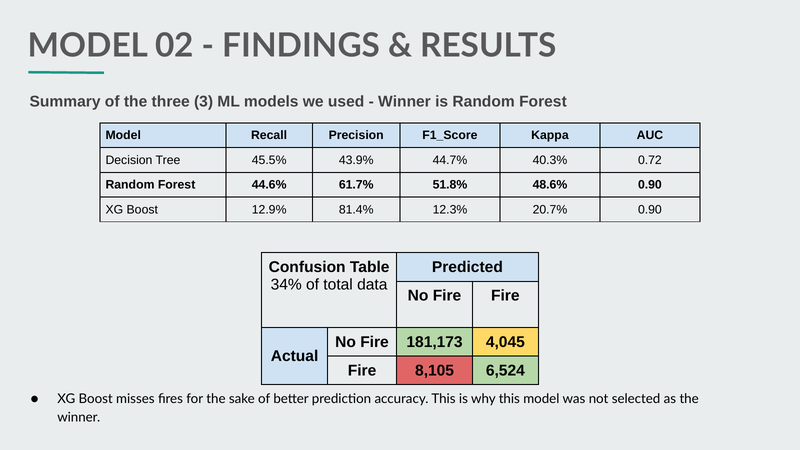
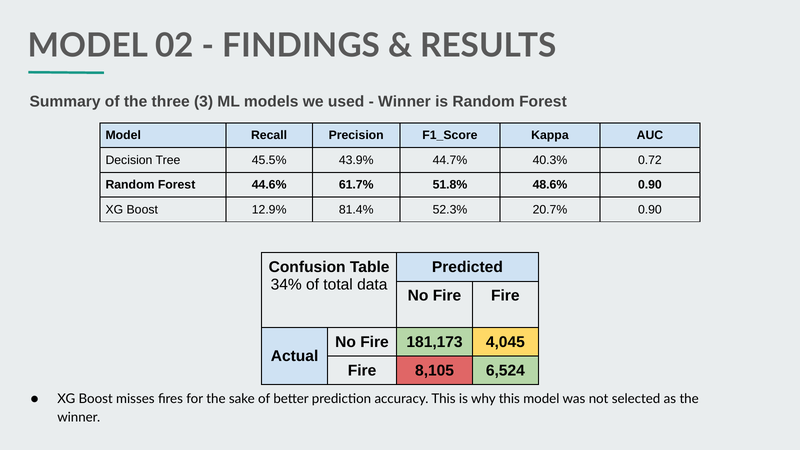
12.3%: 12.3% -> 52.3%
